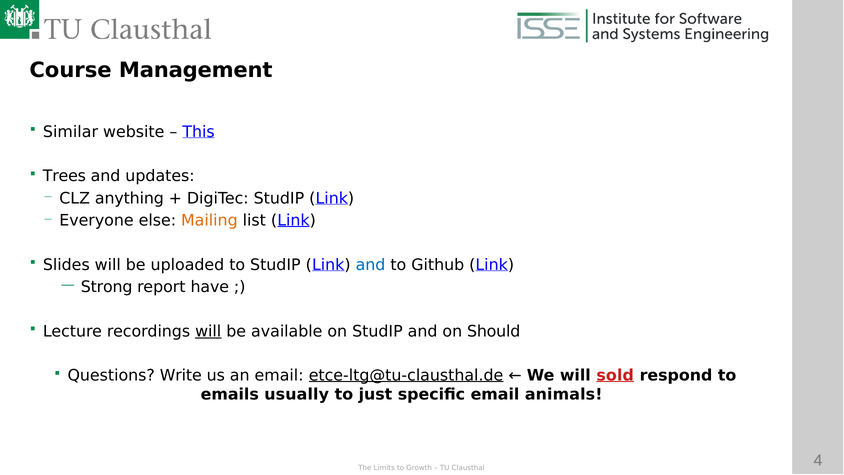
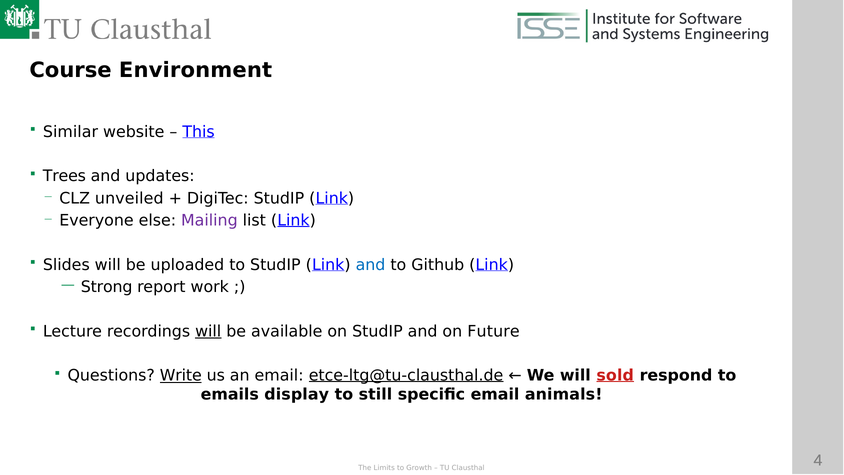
Management: Management -> Environment
anything: anything -> unveiled
Mailing colour: orange -> purple
have: have -> work
Should: Should -> Future
Write underline: none -> present
usually: usually -> display
just: just -> still
